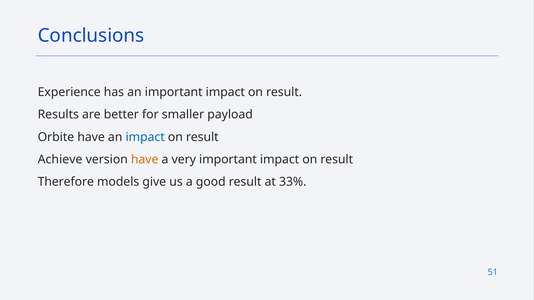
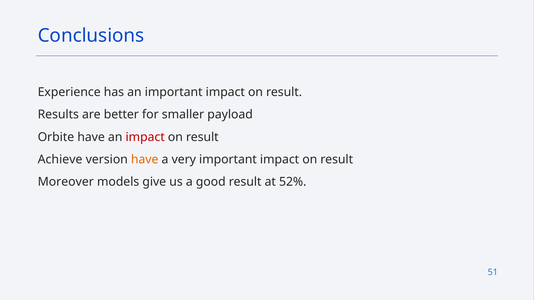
impact at (145, 137) colour: blue -> red
Therefore: Therefore -> Moreover
33%: 33% -> 52%
